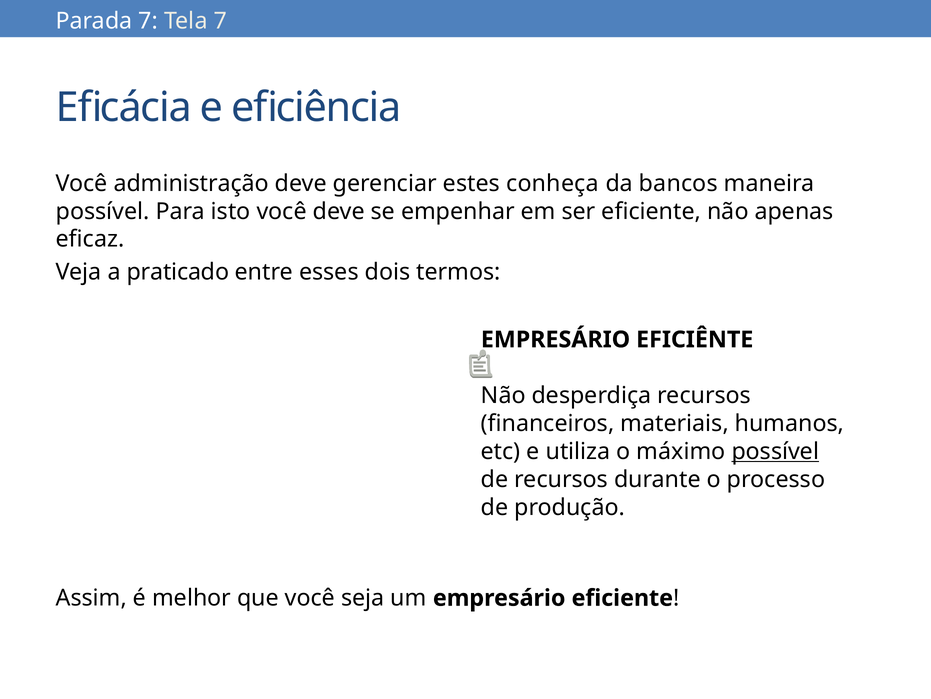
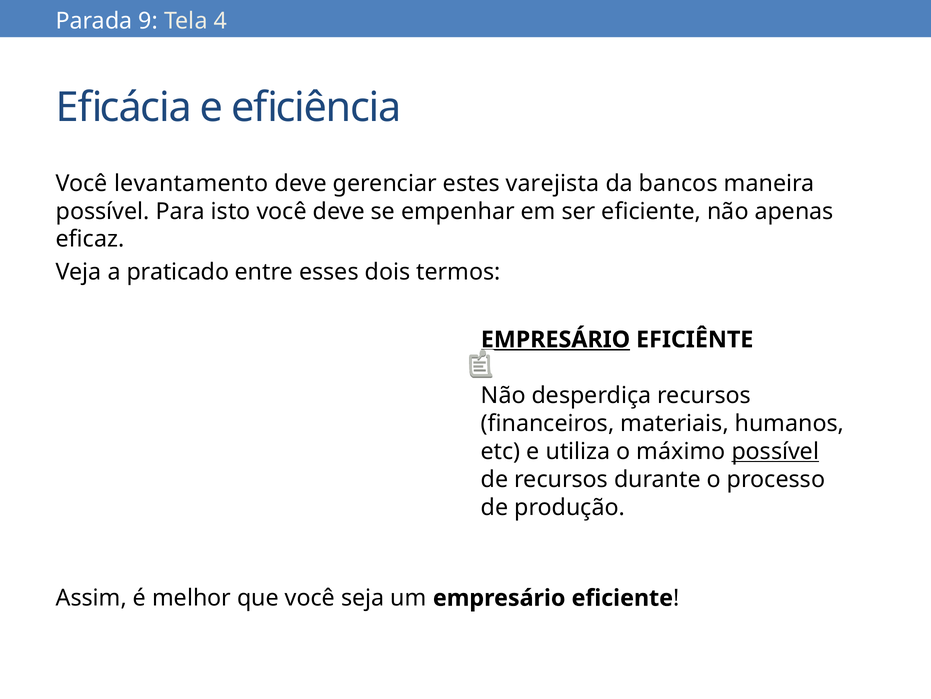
Parada 7: 7 -> 9
Tela 7: 7 -> 4
administração: administração -> levantamento
conheça: conheça -> varejista
EMPRESÁRIO at (555, 339) underline: none -> present
